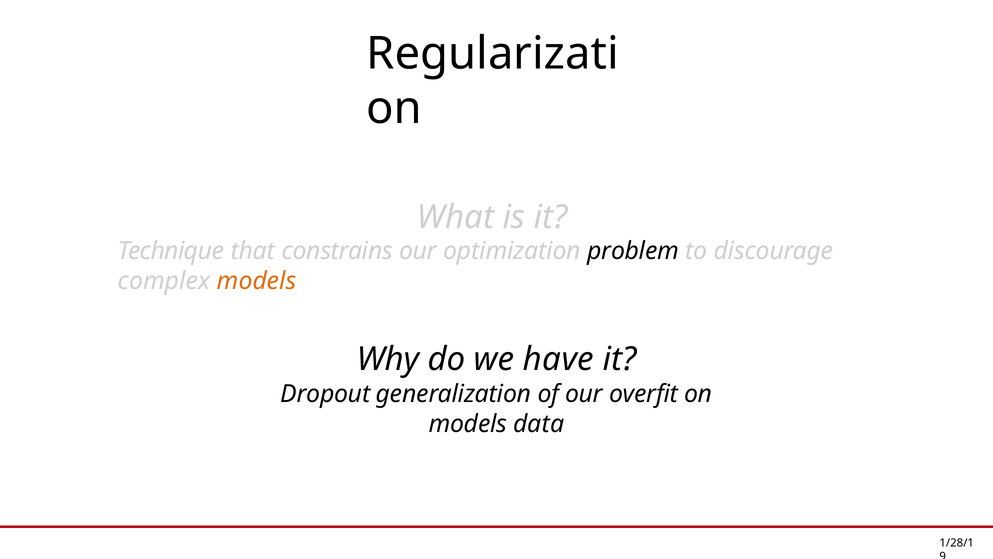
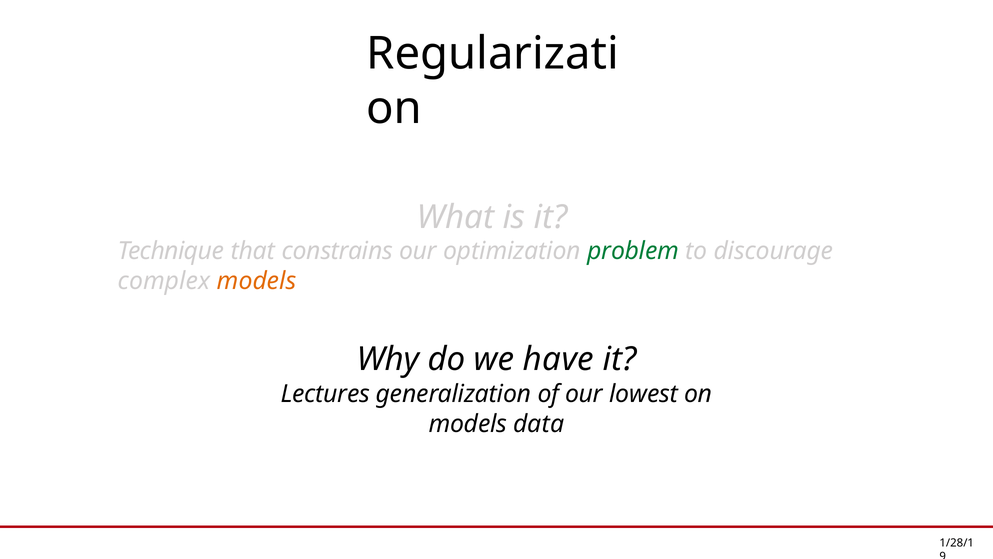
problem colour: black -> green
Dropout: Dropout -> Lectures
overfit: overfit -> lowest
